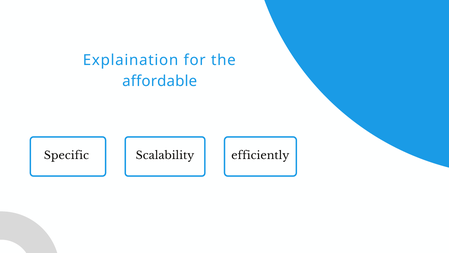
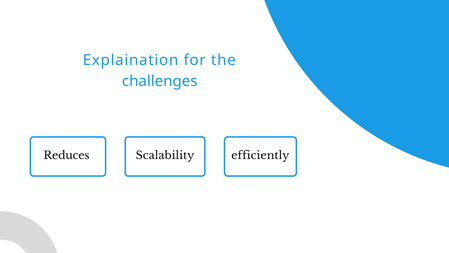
affordable: affordable -> challenges
Specific: Specific -> Reduces
